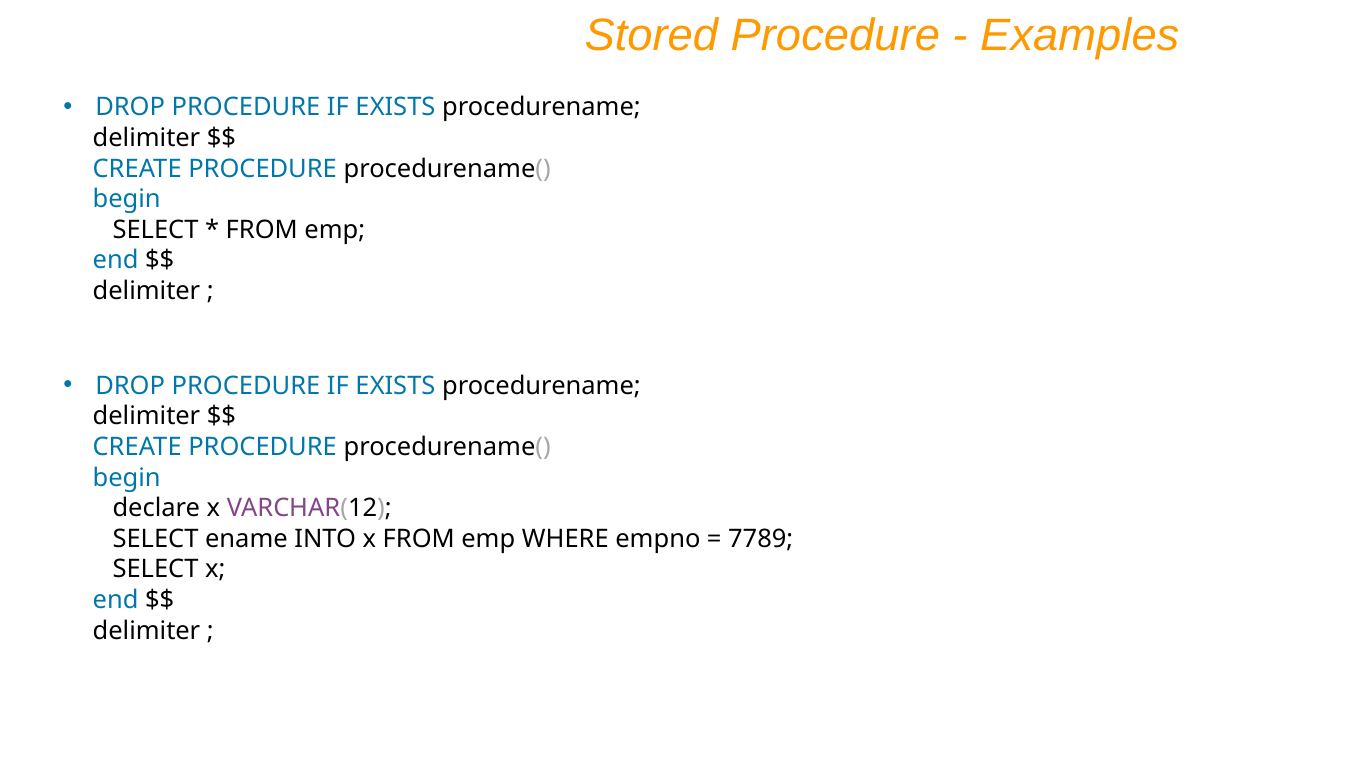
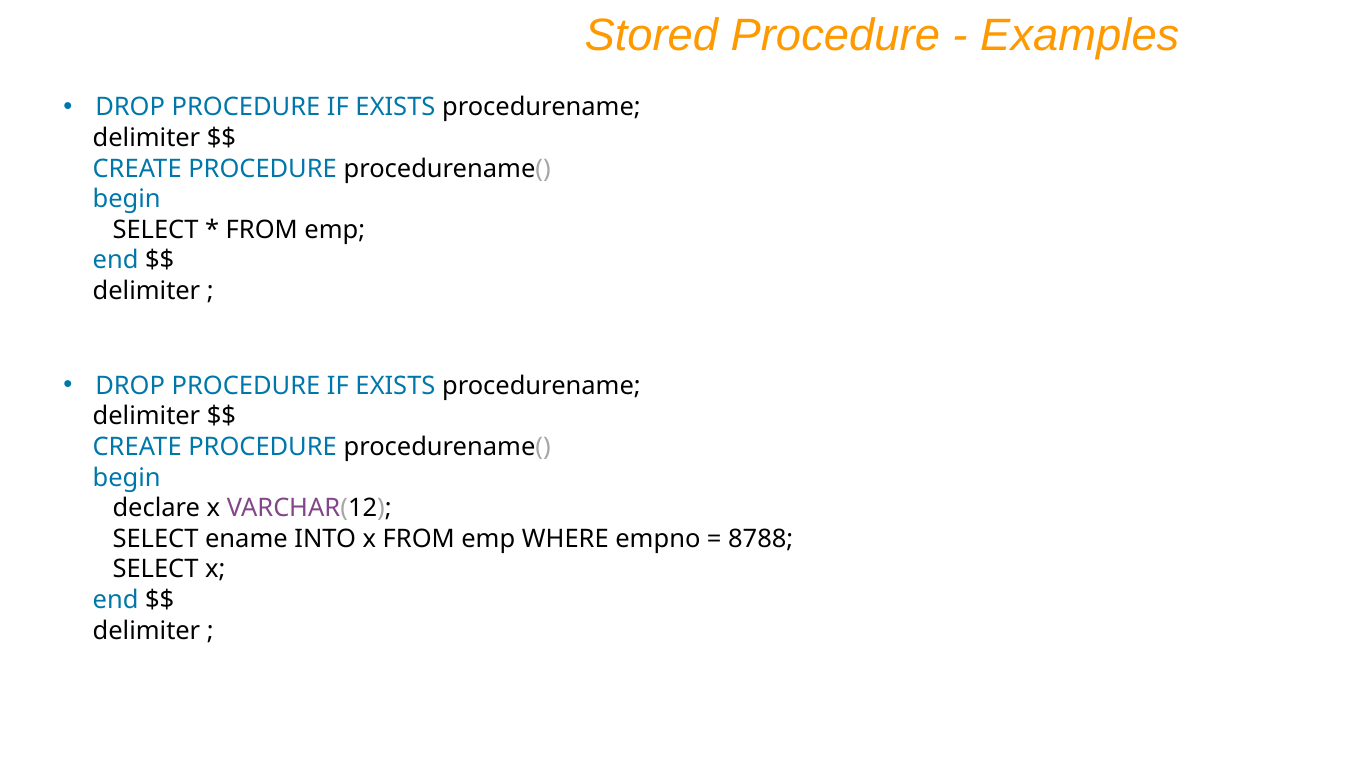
7789: 7789 -> 8788
